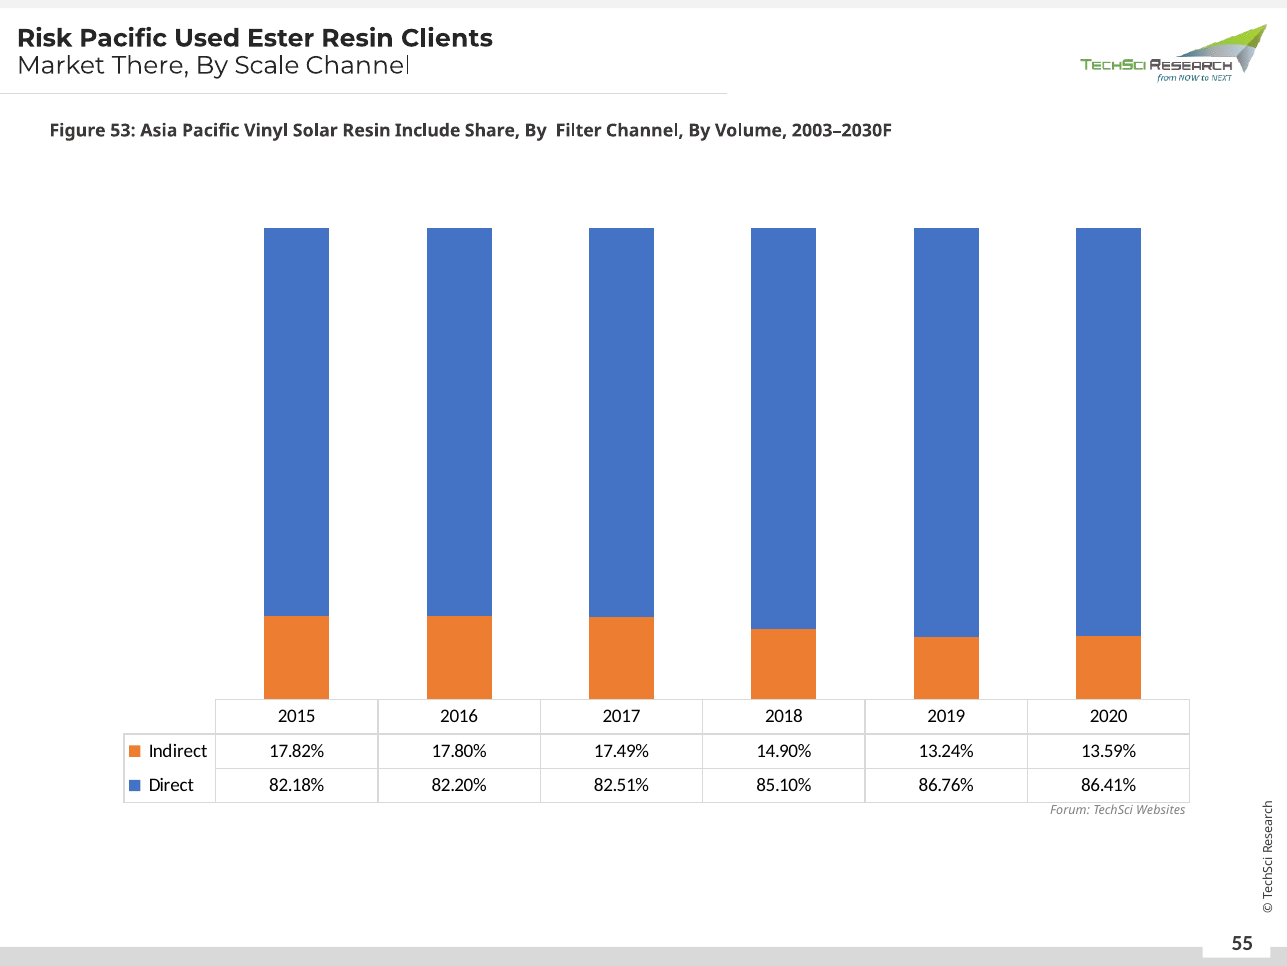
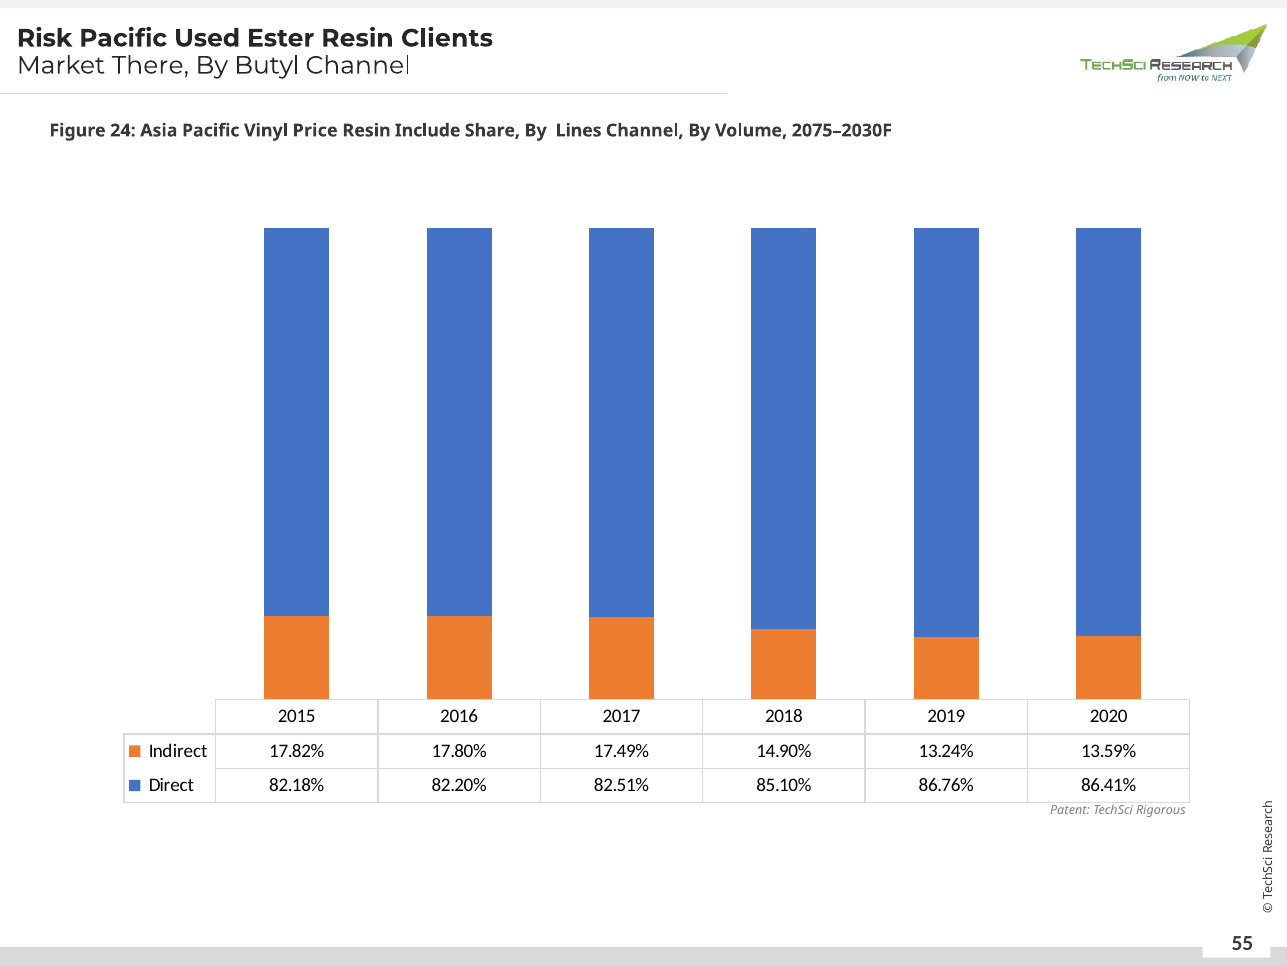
Scale: Scale -> Butyl
53: 53 -> 24
Solar: Solar -> Price
Filter: Filter -> Lines
2003–2030F: 2003–2030F -> 2075–2030F
Forum: Forum -> Patent
Websites: Websites -> Rigorous
